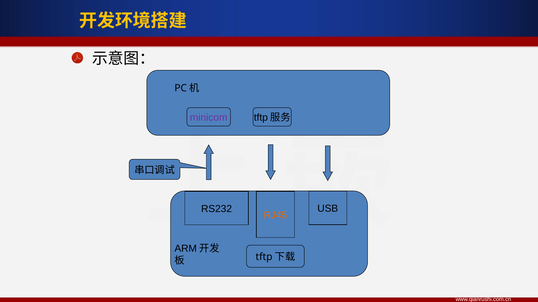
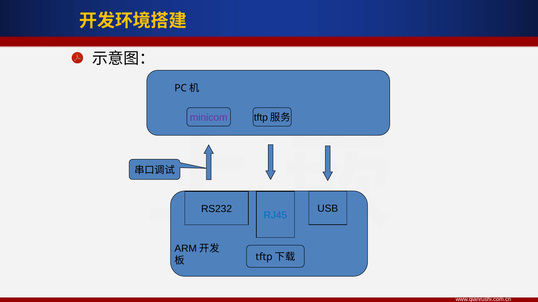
RJ45 colour: orange -> blue
